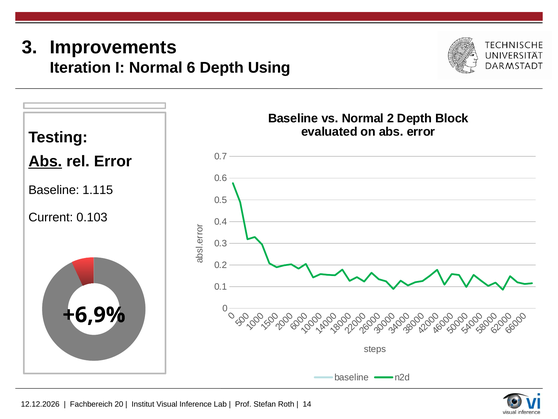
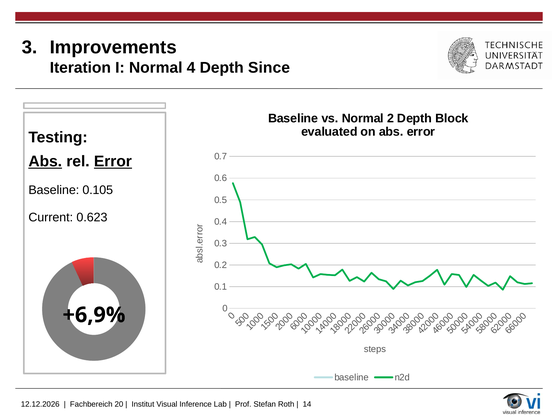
Normal 6: 6 -> 4
Using: Using -> Since
Error at (113, 161) underline: none -> present
1.115: 1.115 -> 0.105
0.103: 0.103 -> 0.623
